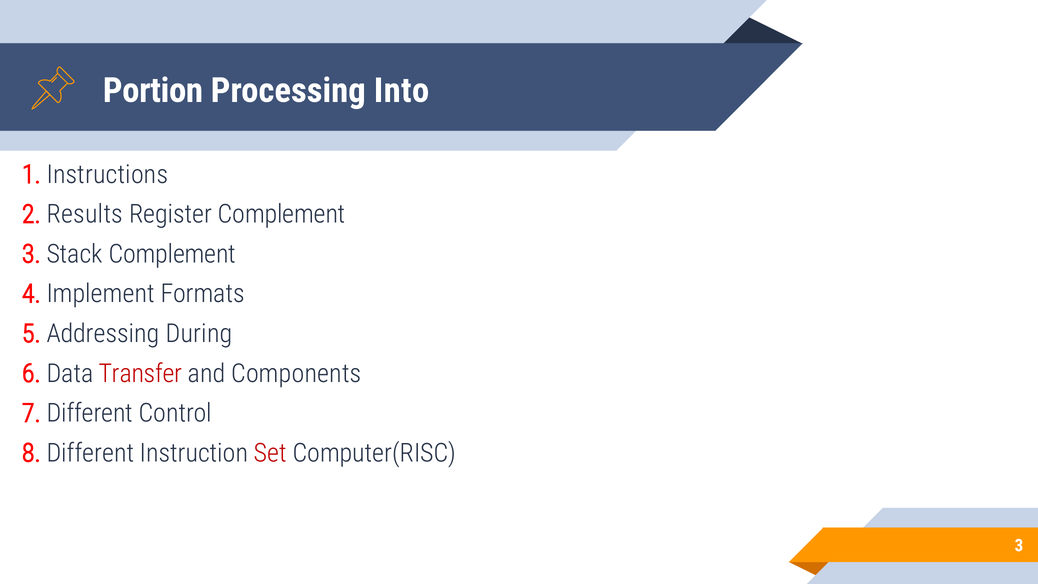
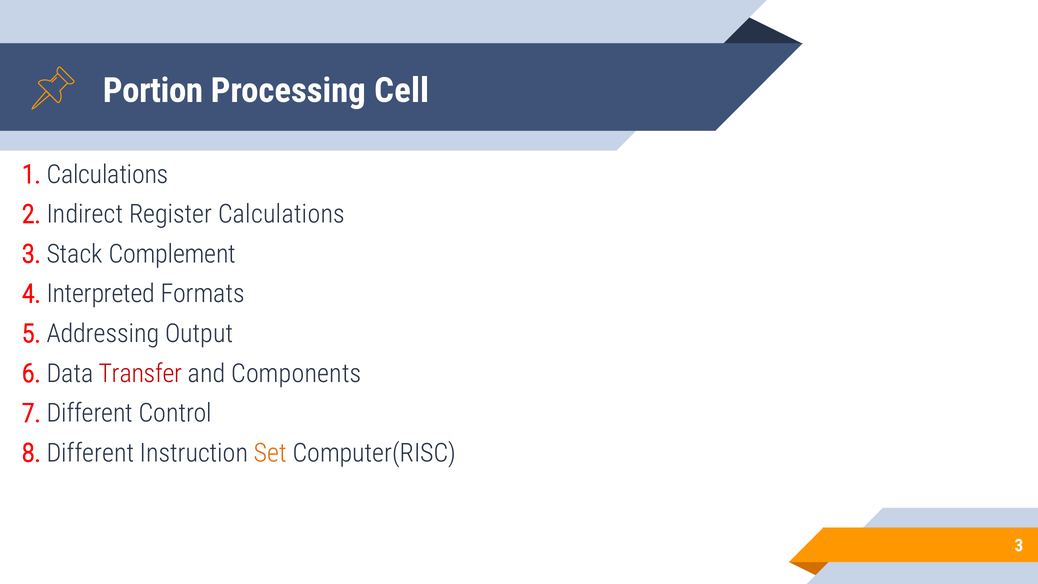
Into: Into -> Cell
1 Instructions: Instructions -> Calculations
Results: Results -> Indirect
Register Complement: Complement -> Calculations
Implement: Implement -> Interpreted
During: During -> Output
Set colour: red -> orange
